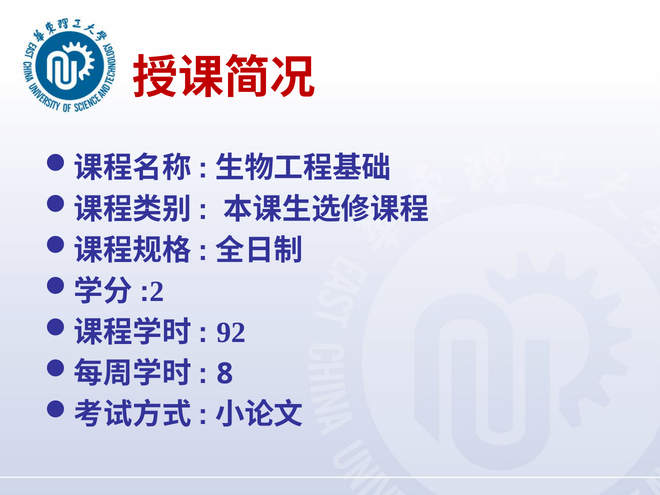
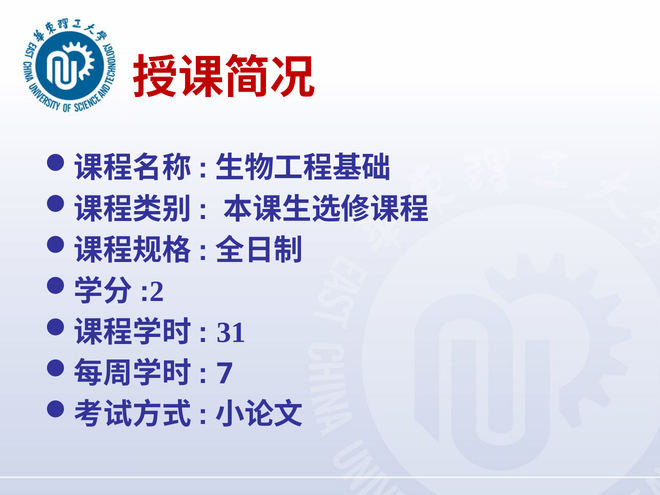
92: 92 -> 31
8: 8 -> 7
